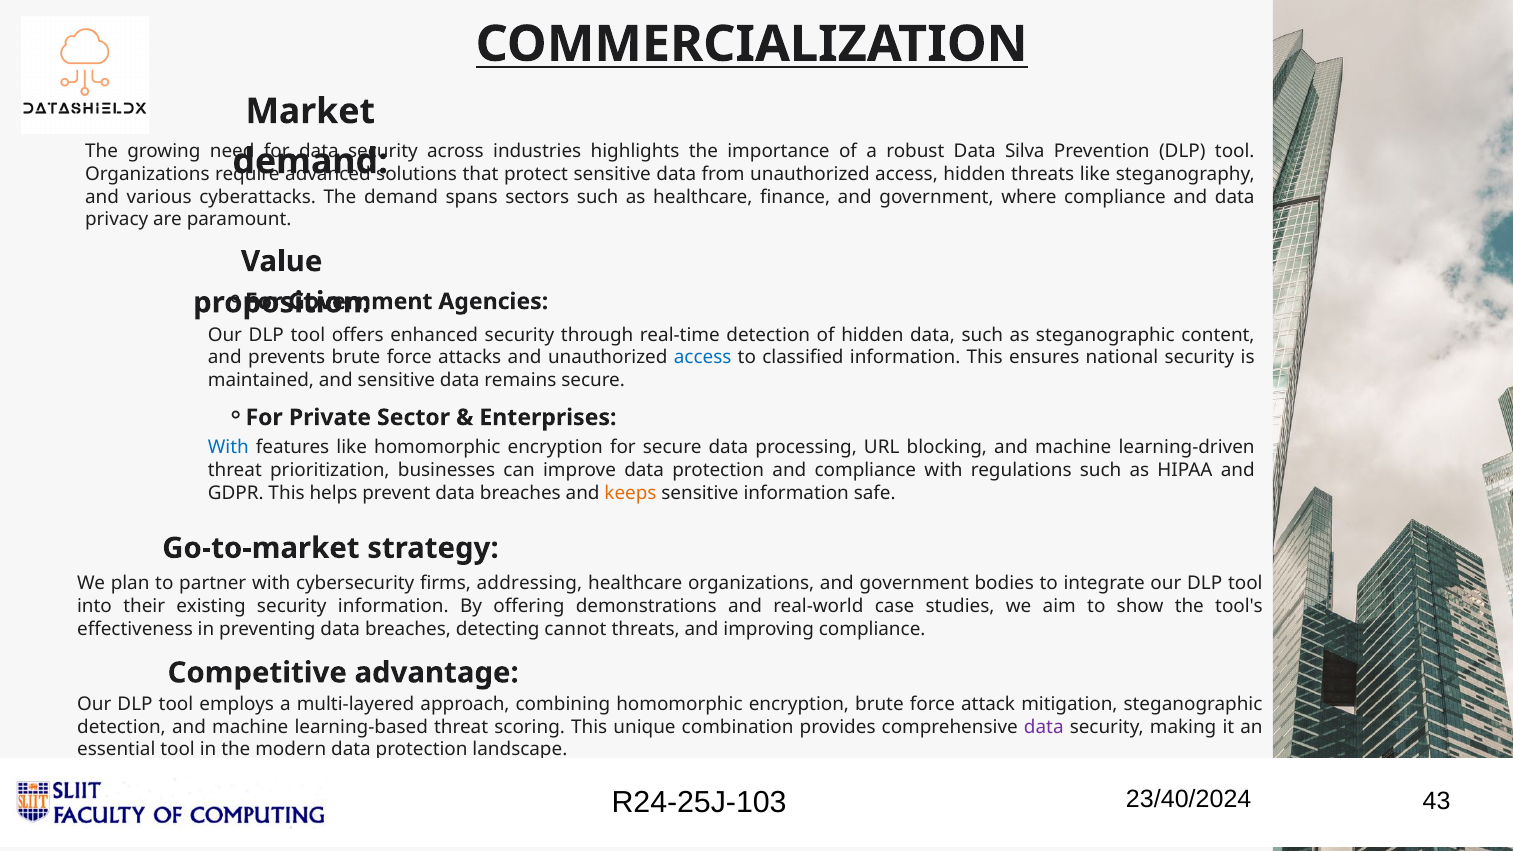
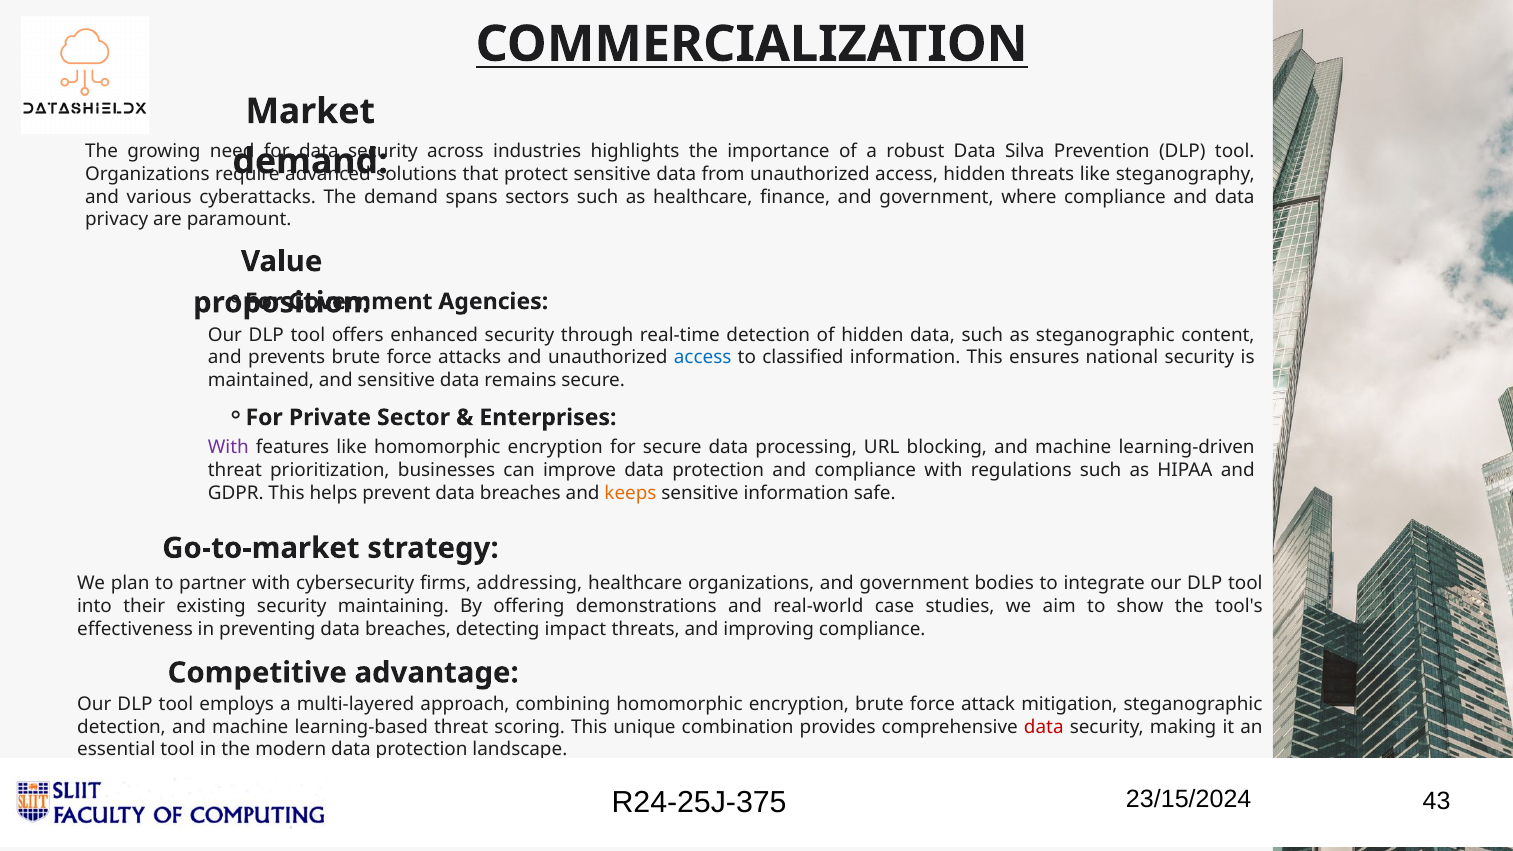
With at (228, 448) colour: blue -> purple
security information: information -> maintaining
cannot: cannot -> impact
data at (1044, 727) colour: purple -> red
23/40/2024: 23/40/2024 -> 23/15/2024
R24-25J-103: R24-25J-103 -> R24-25J-375
